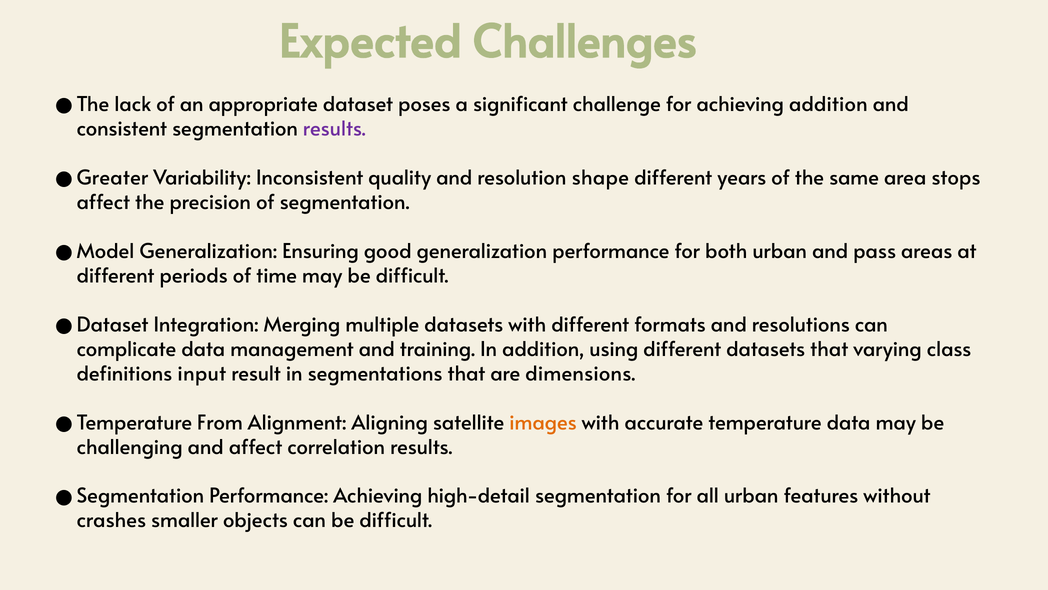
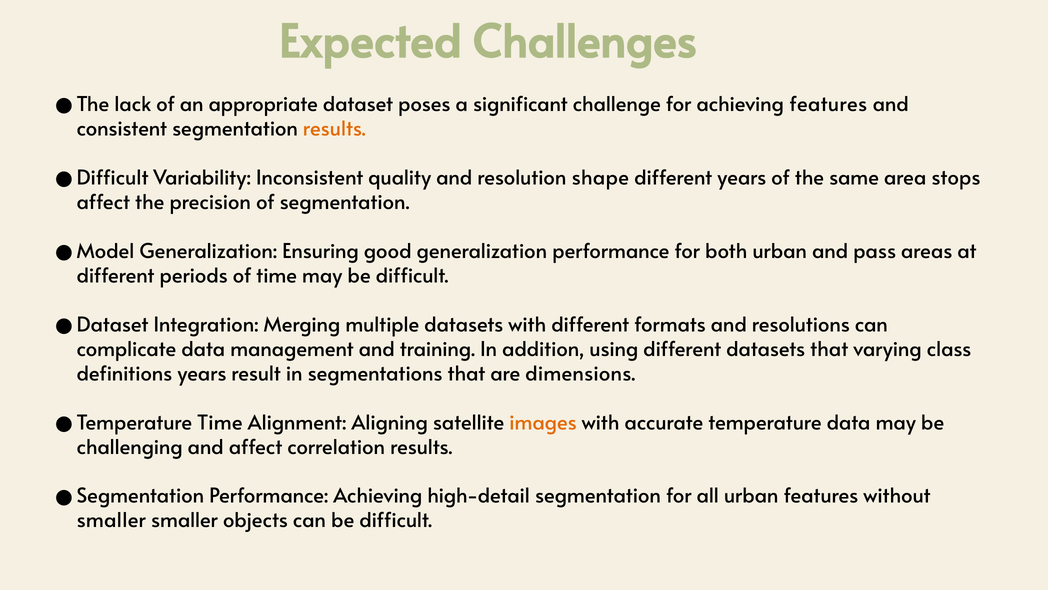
achieving addition: addition -> features
results at (334, 129) colour: purple -> orange
Greater at (112, 178): Greater -> Difficult
definitions input: input -> years
Temperature From: From -> Time
crashes at (111, 520): crashes -> smaller
